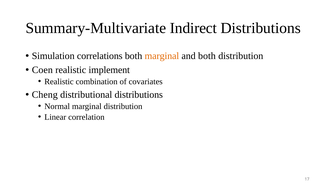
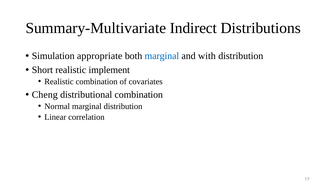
correlations: correlations -> appropriate
marginal at (162, 56) colour: orange -> blue
and both: both -> with
Coen: Coen -> Short
distributional distributions: distributions -> combination
